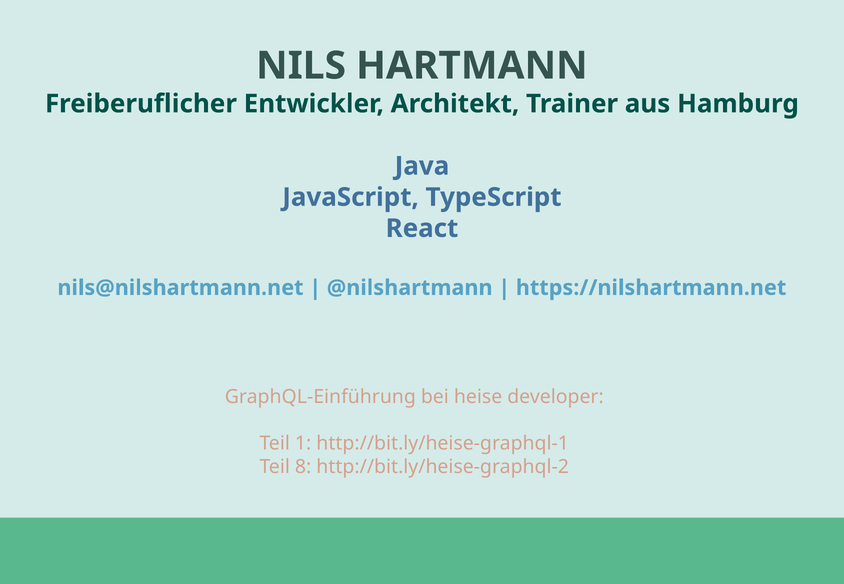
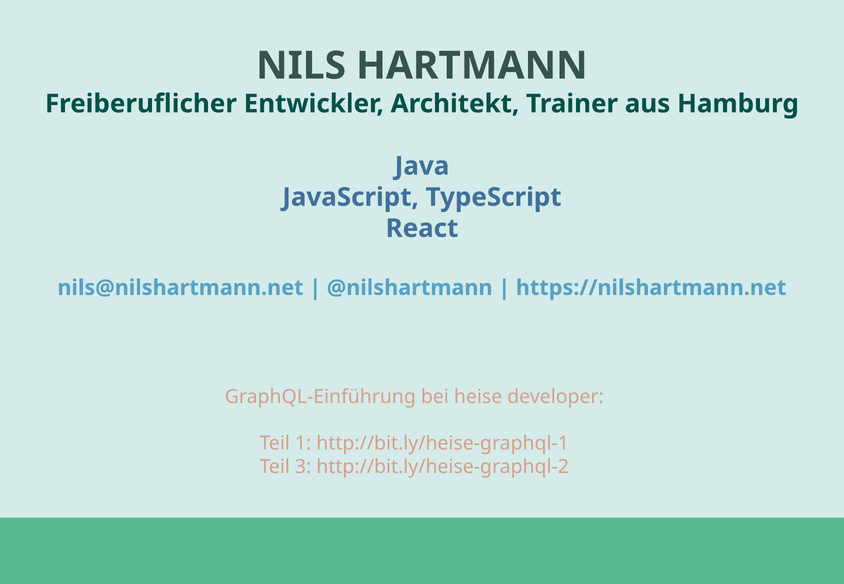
8: 8 -> 3
